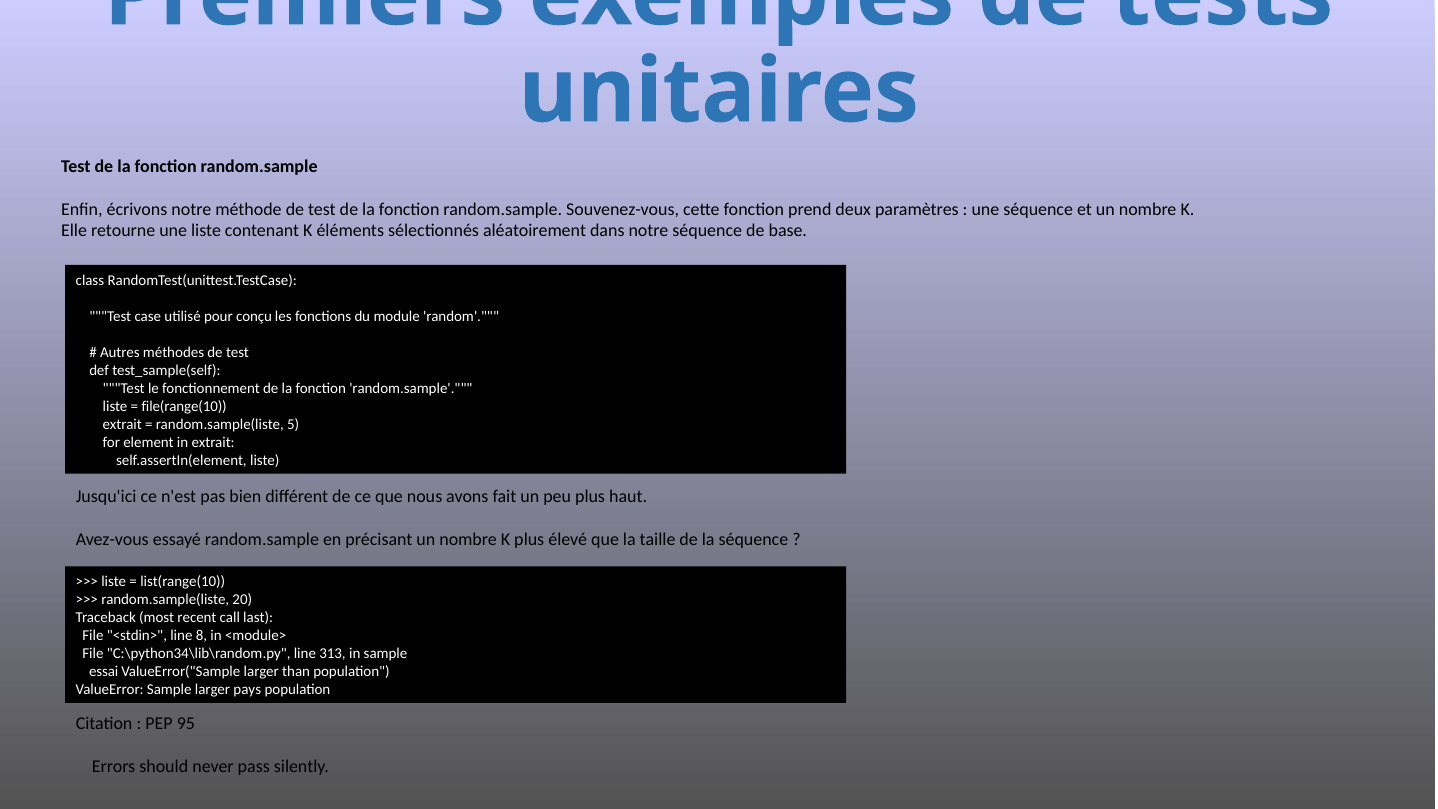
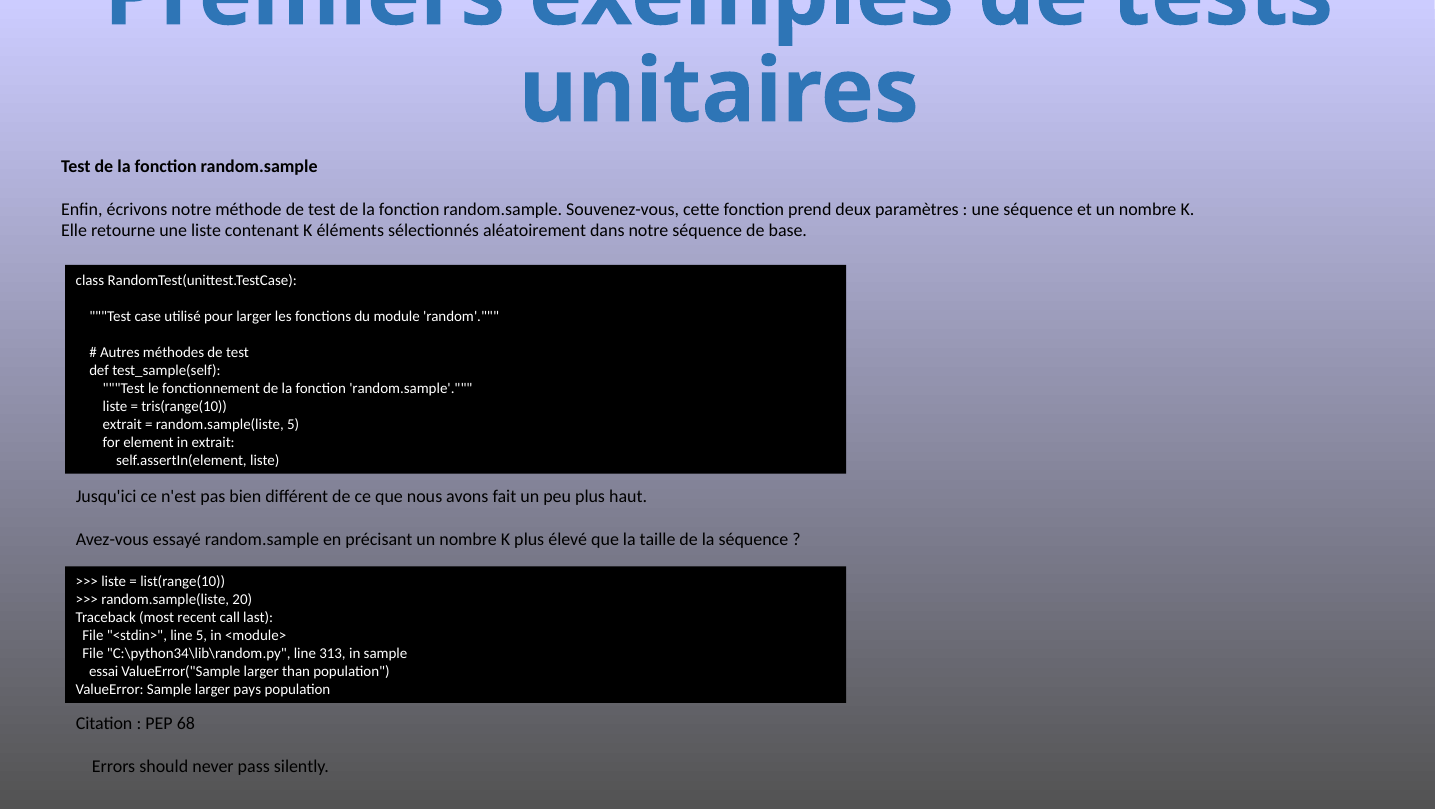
pour conçu: conçu -> larger
file(range(10: file(range(10 -> tris(range(10
line 8: 8 -> 5
95: 95 -> 68
